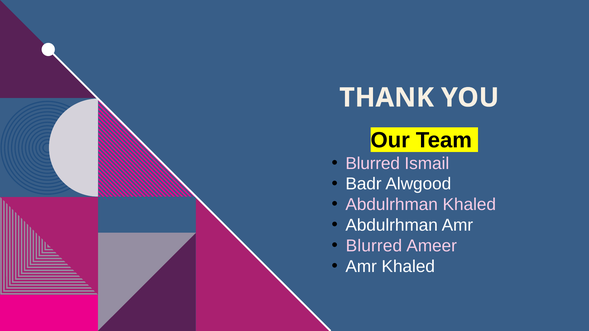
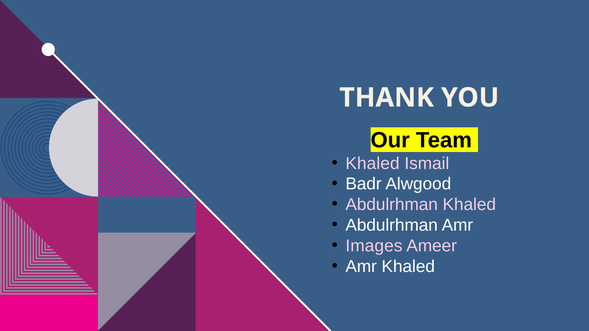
Blurred at (373, 164): Blurred -> Khaled
Blurred at (374, 246): Blurred -> Images
